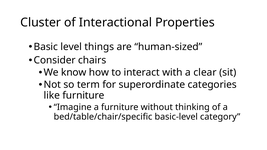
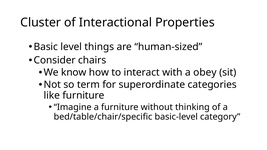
clear: clear -> obey
